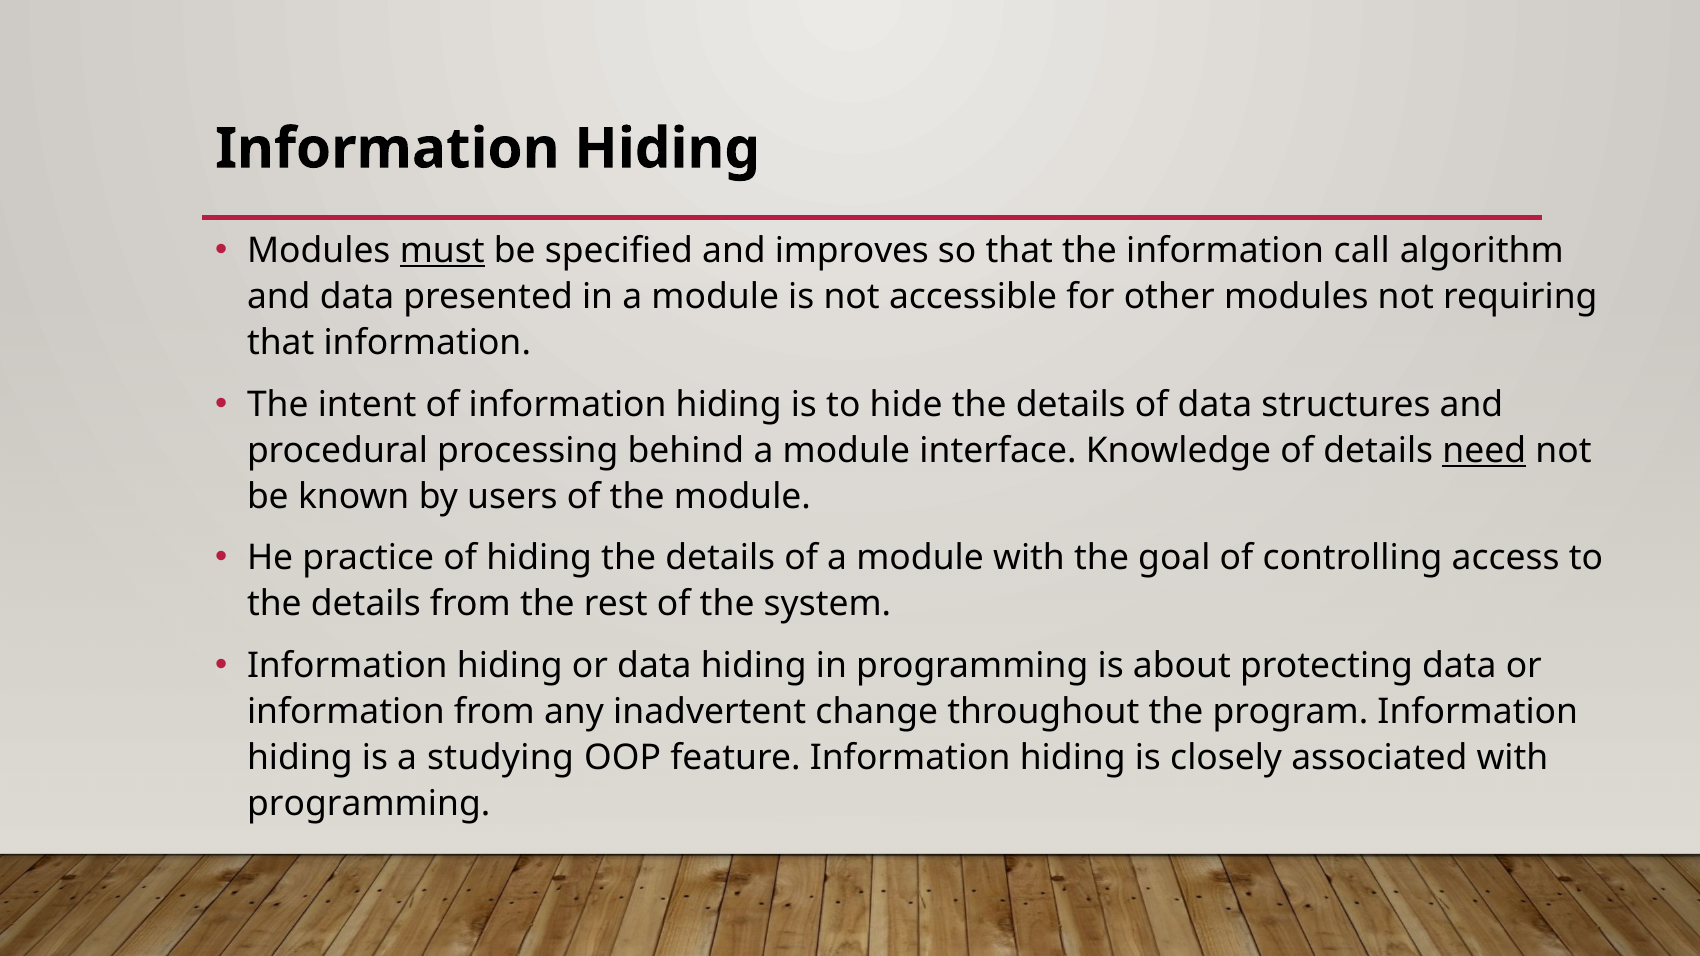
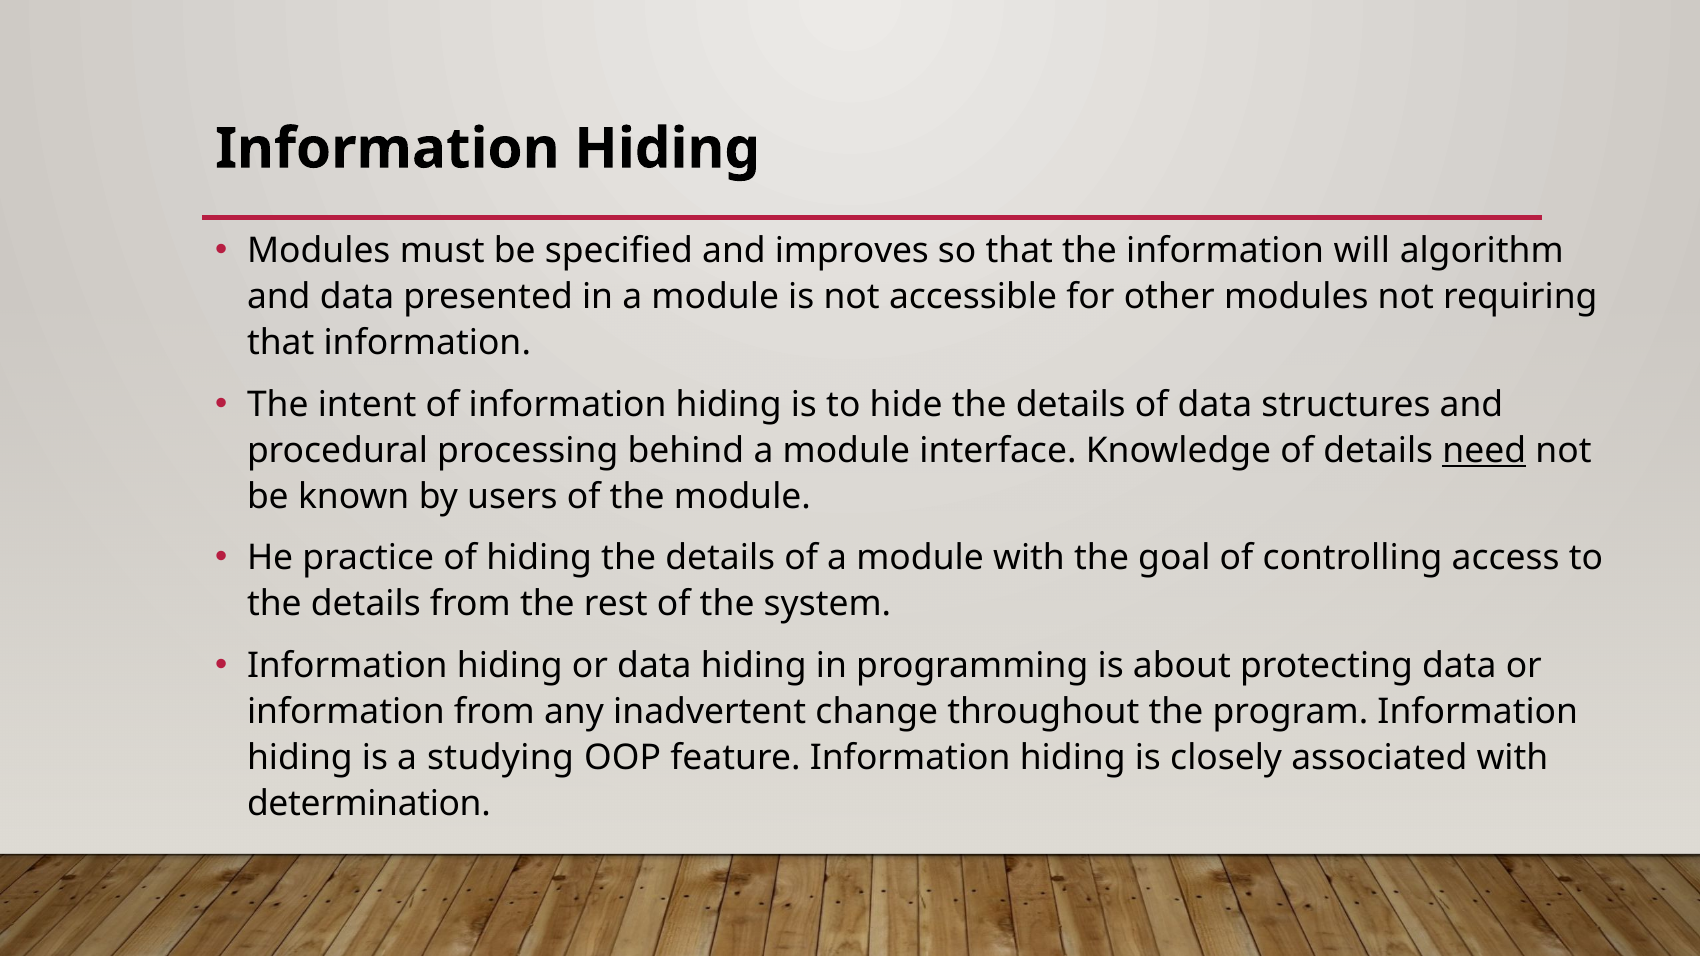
must underline: present -> none
call: call -> will
programming at (369, 804): programming -> determination
